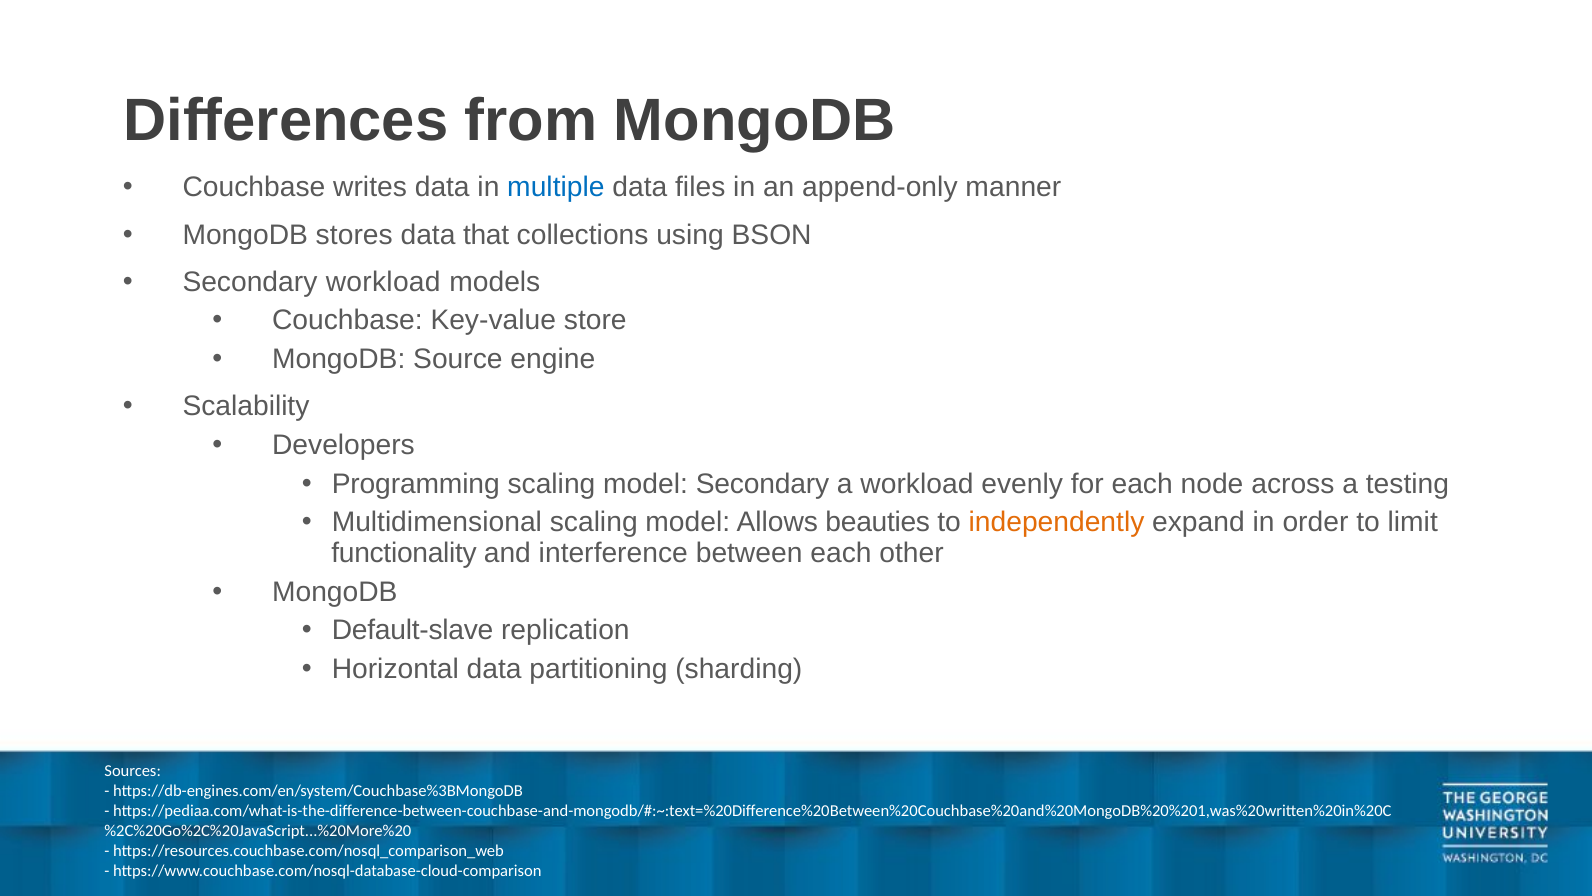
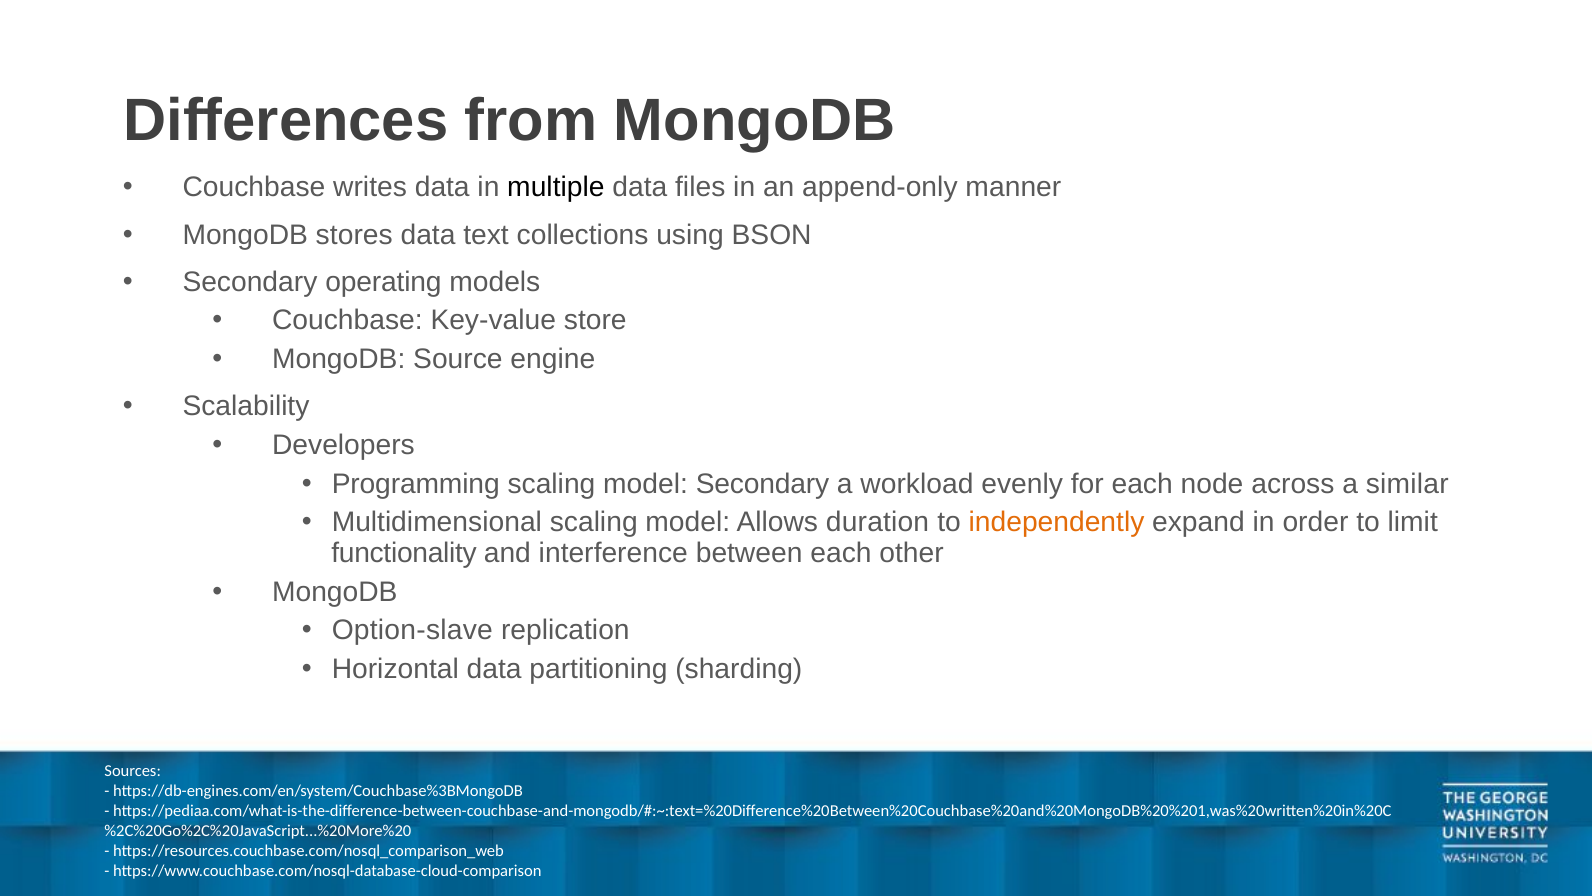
multiple colour: blue -> black
that: that -> text
Secondary workload: workload -> operating
testing: testing -> similar
beauties: beauties -> duration
Default-slave: Default-slave -> Option-slave
